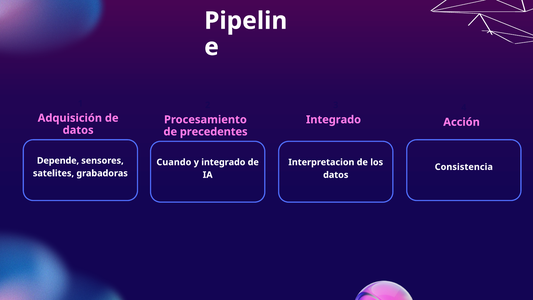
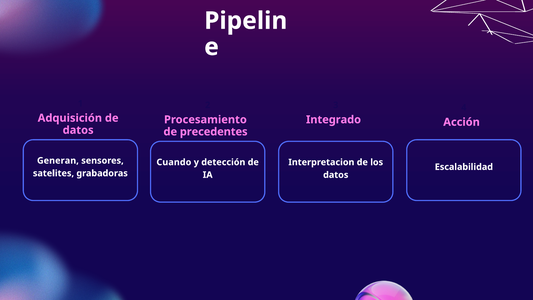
Depende: Depende -> Generan
y integrado: integrado -> detección
Consistencia: Consistencia -> Escalabilidad
